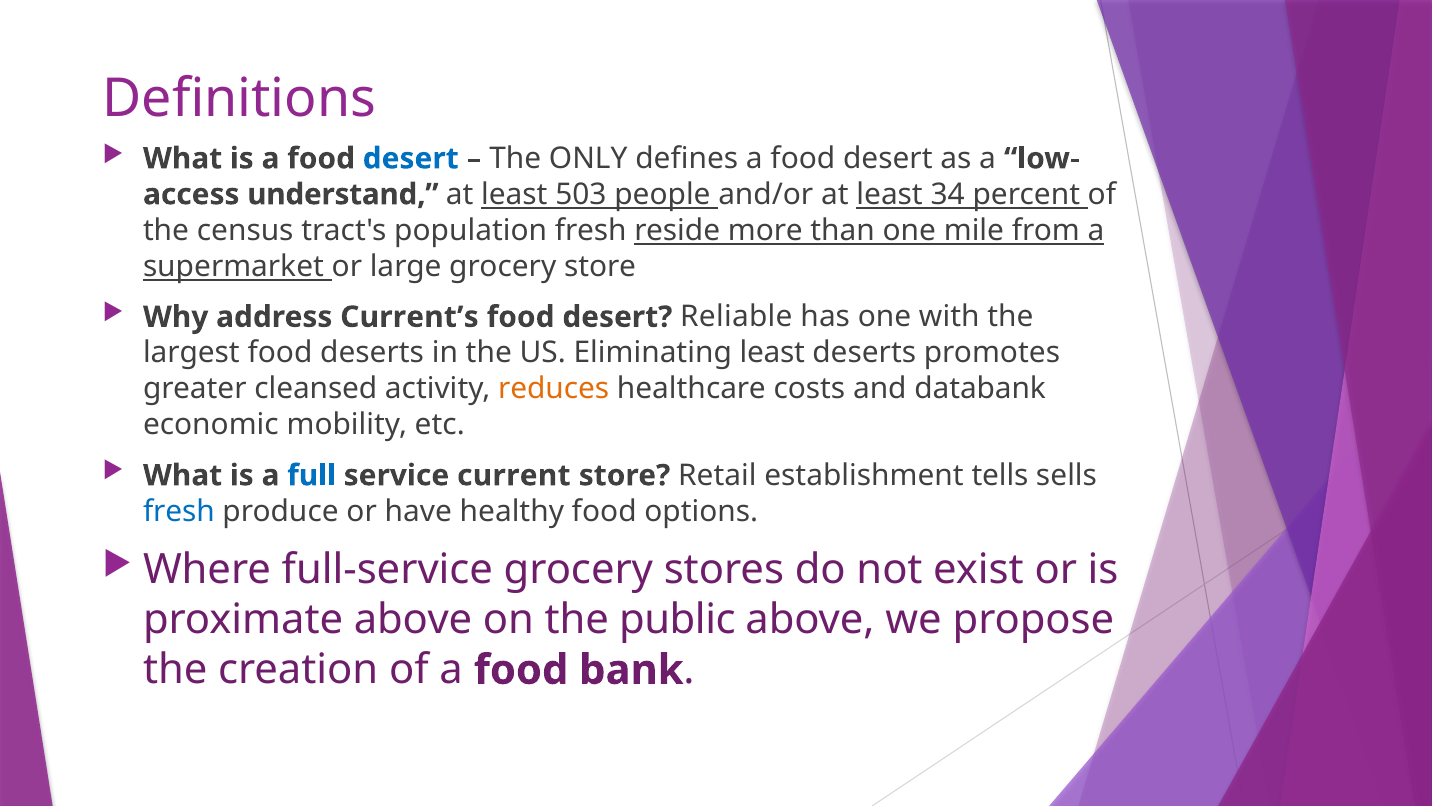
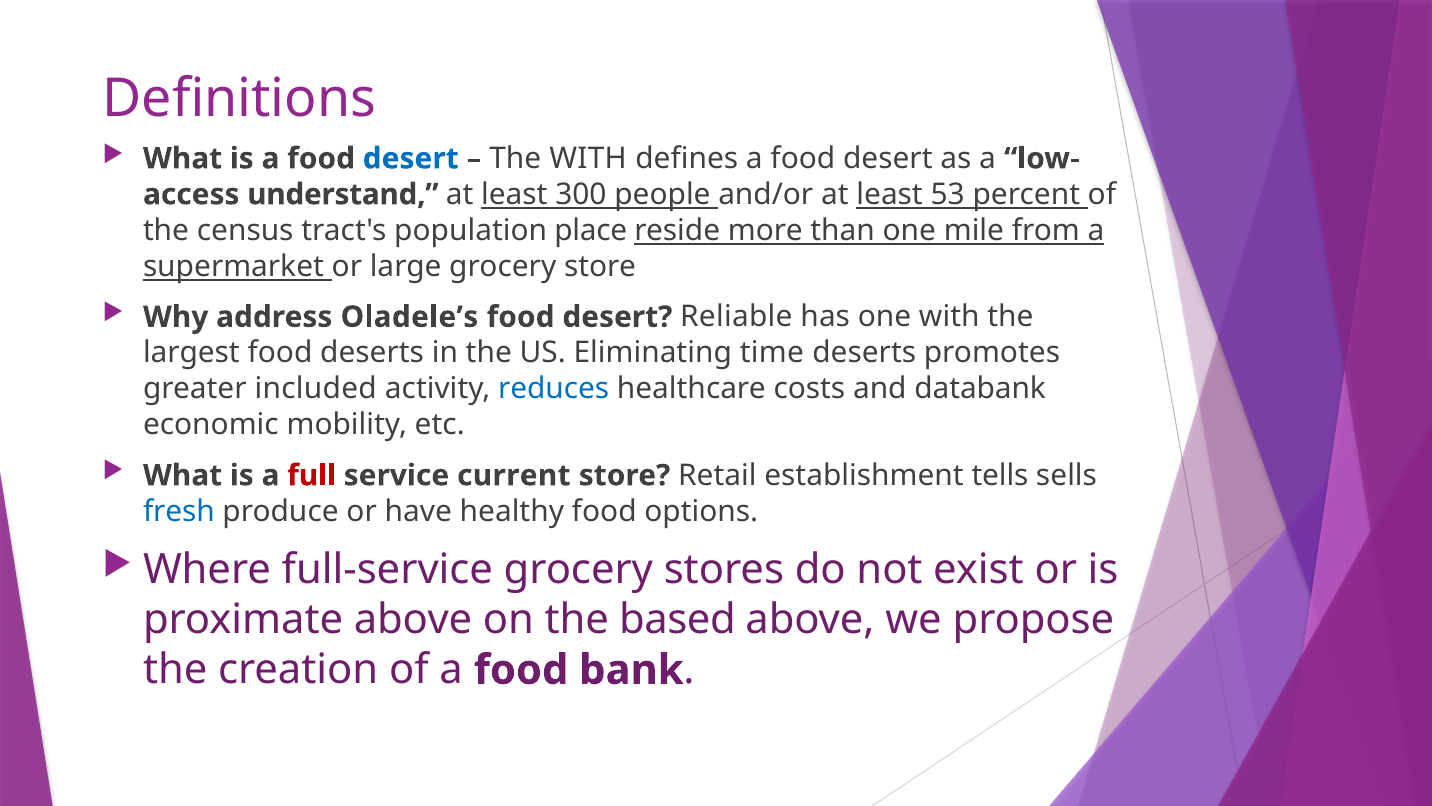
The ONLY: ONLY -> WITH
503: 503 -> 300
34: 34 -> 53
population fresh: fresh -> place
Current’s: Current’s -> Oladele’s
Eliminating least: least -> time
cleansed: cleansed -> included
reduces colour: orange -> blue
full colour: blue -> red
public: public -> based
